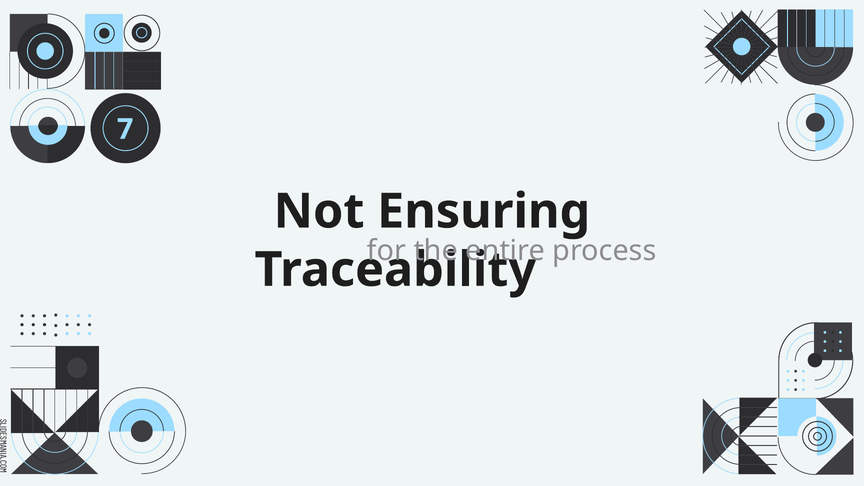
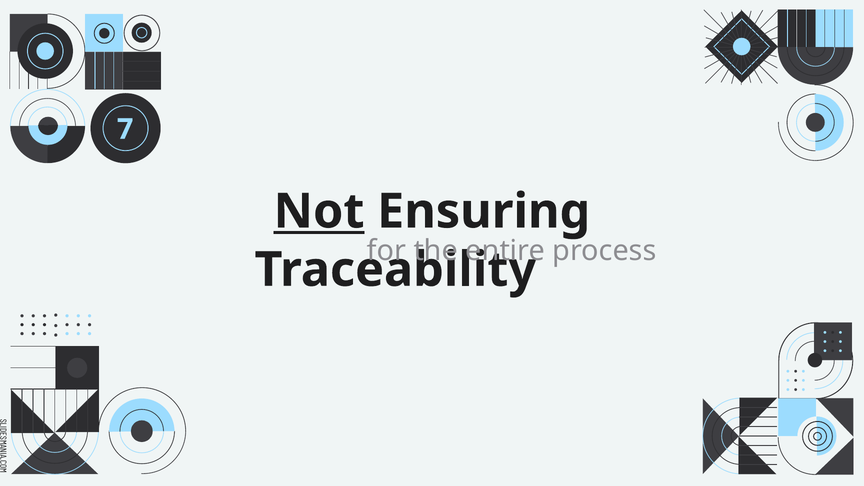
Not underline: none -> present
